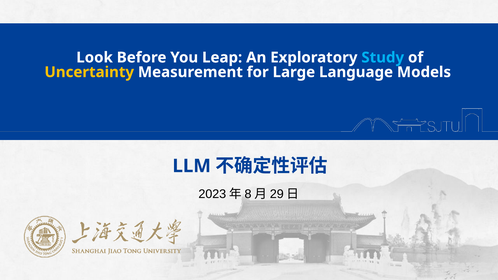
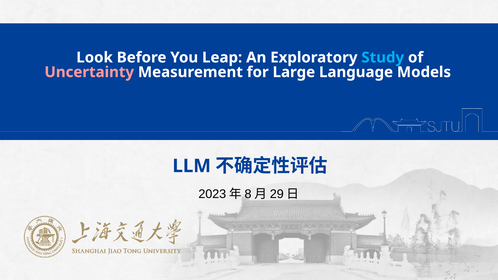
Uncertainty colour: yellow -> pink
